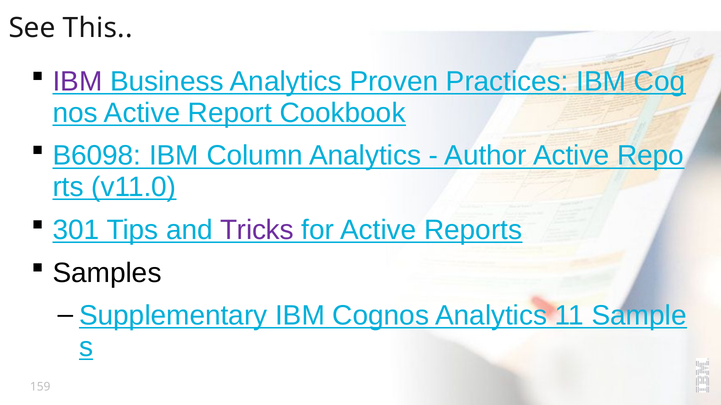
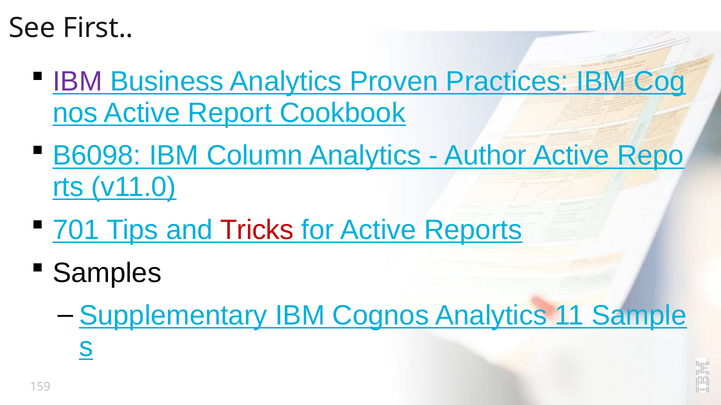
This: This -> First
301: 301 -> 701
Tricks colour: purple -> red
